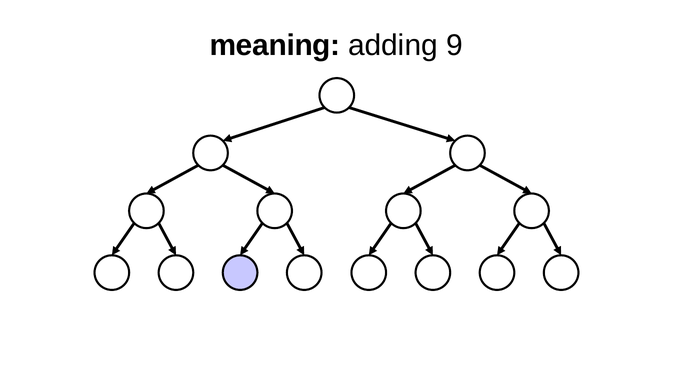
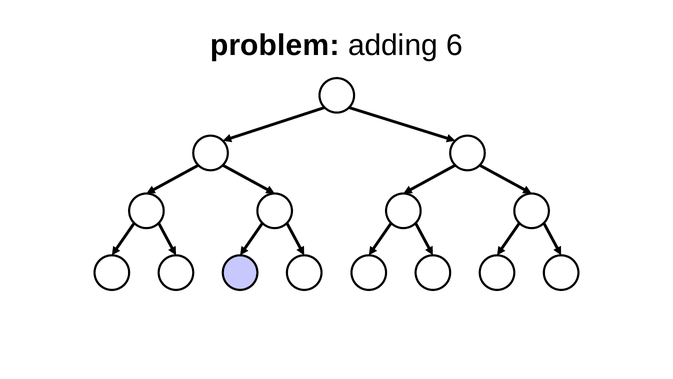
meaning: meaning -> problem
adding 9: 9 -> 6
